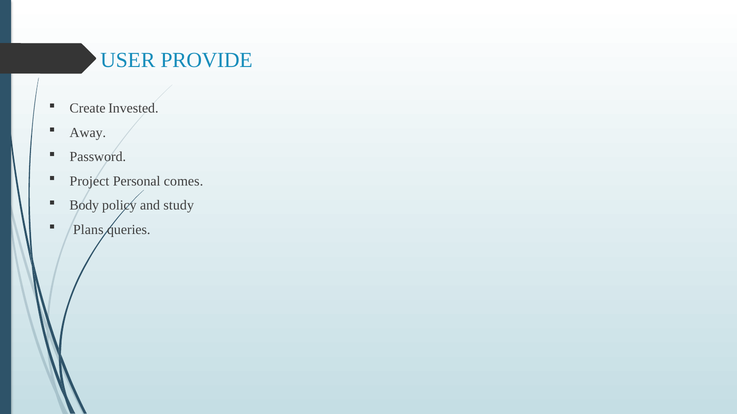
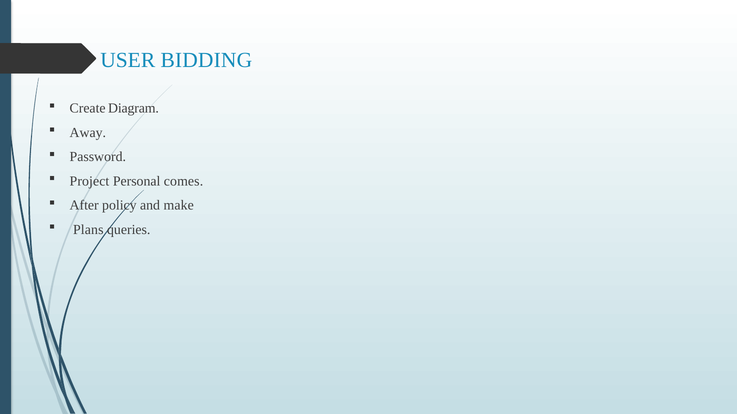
PROVIDE: PROVIDE -> BIDDING
Invested: Invested -> Diagram
Body: Body -> After
study: study -> make
